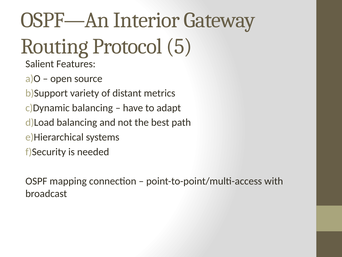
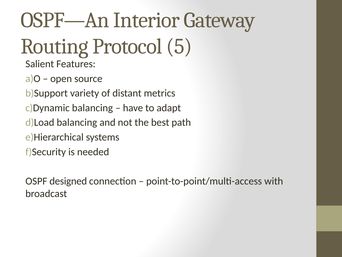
mapping: mapping -> designed
